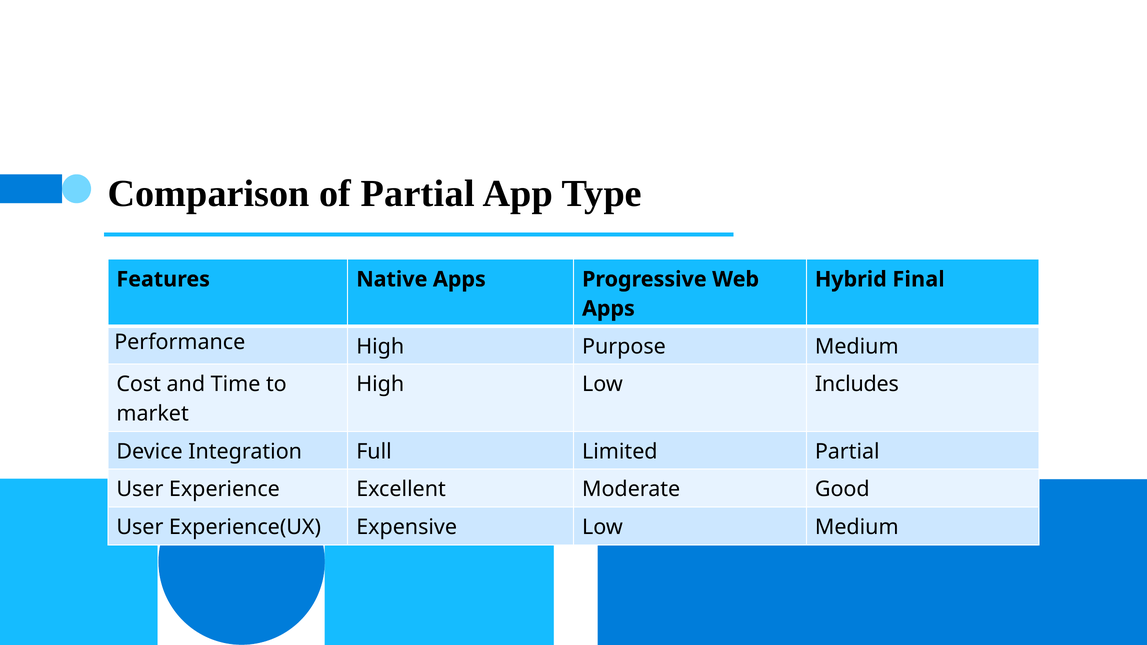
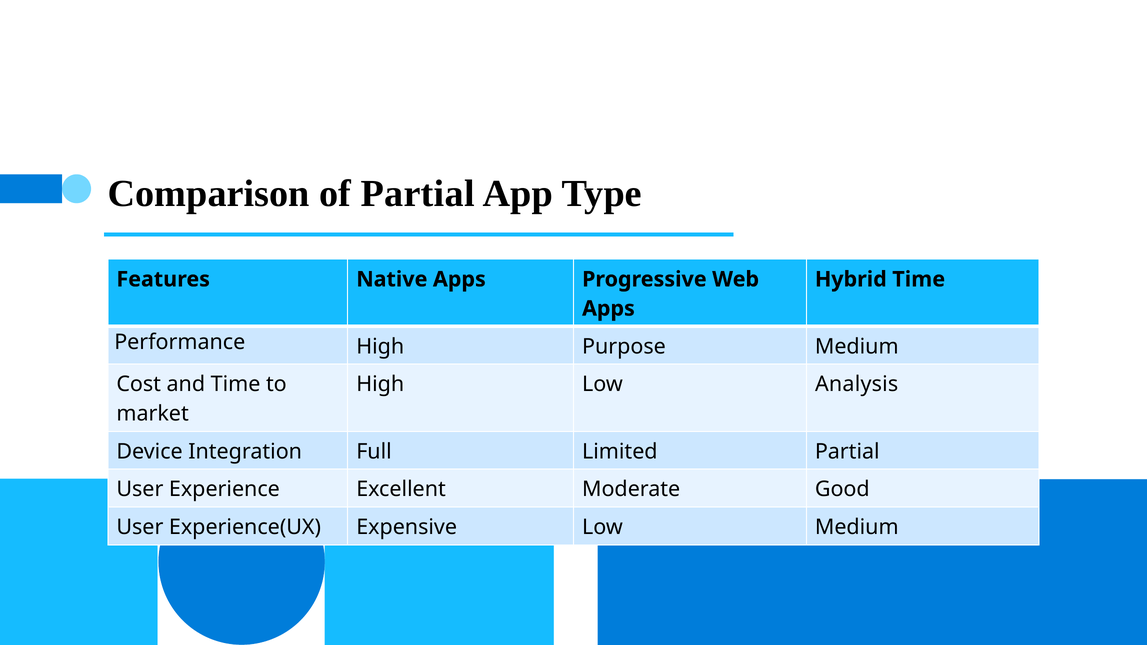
Hybrid Final: Final -> Time
Includes: Includes -> Analysis
